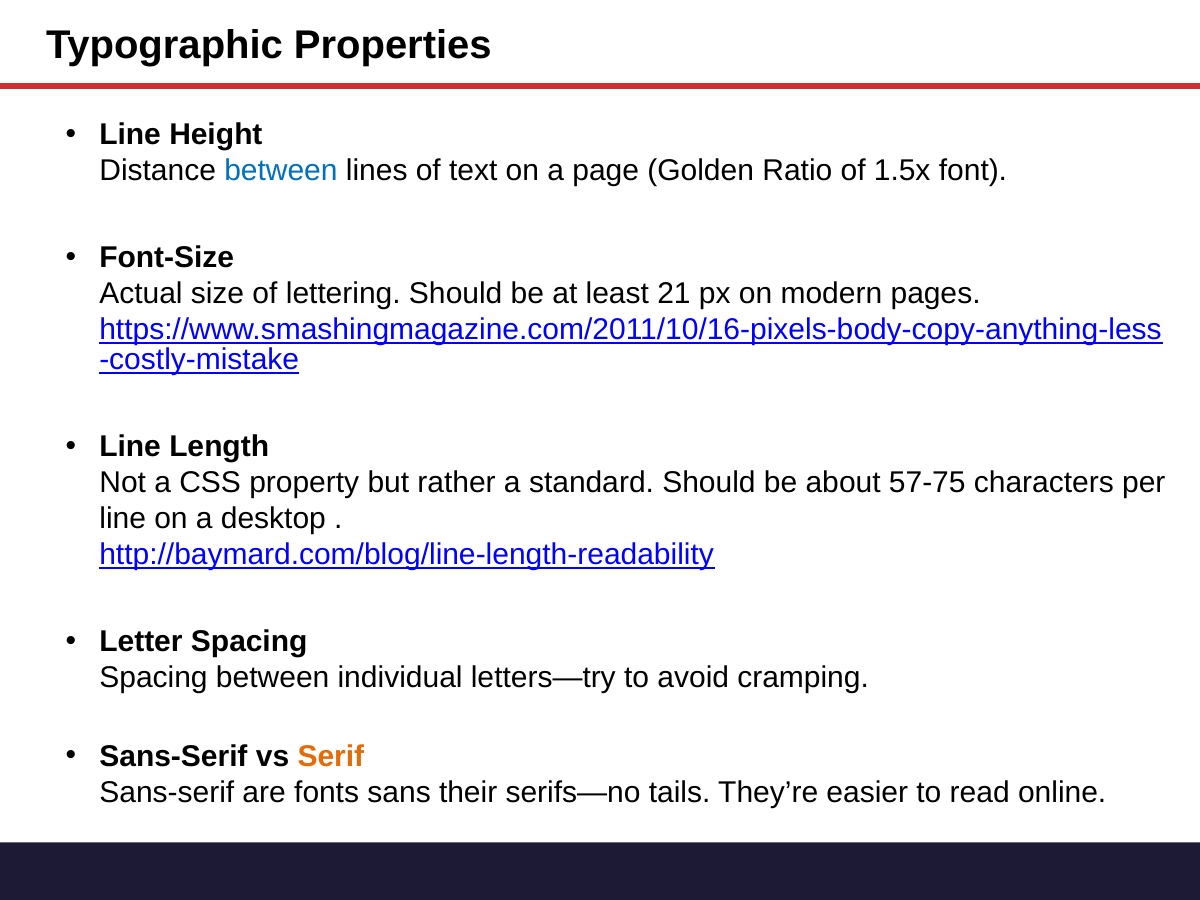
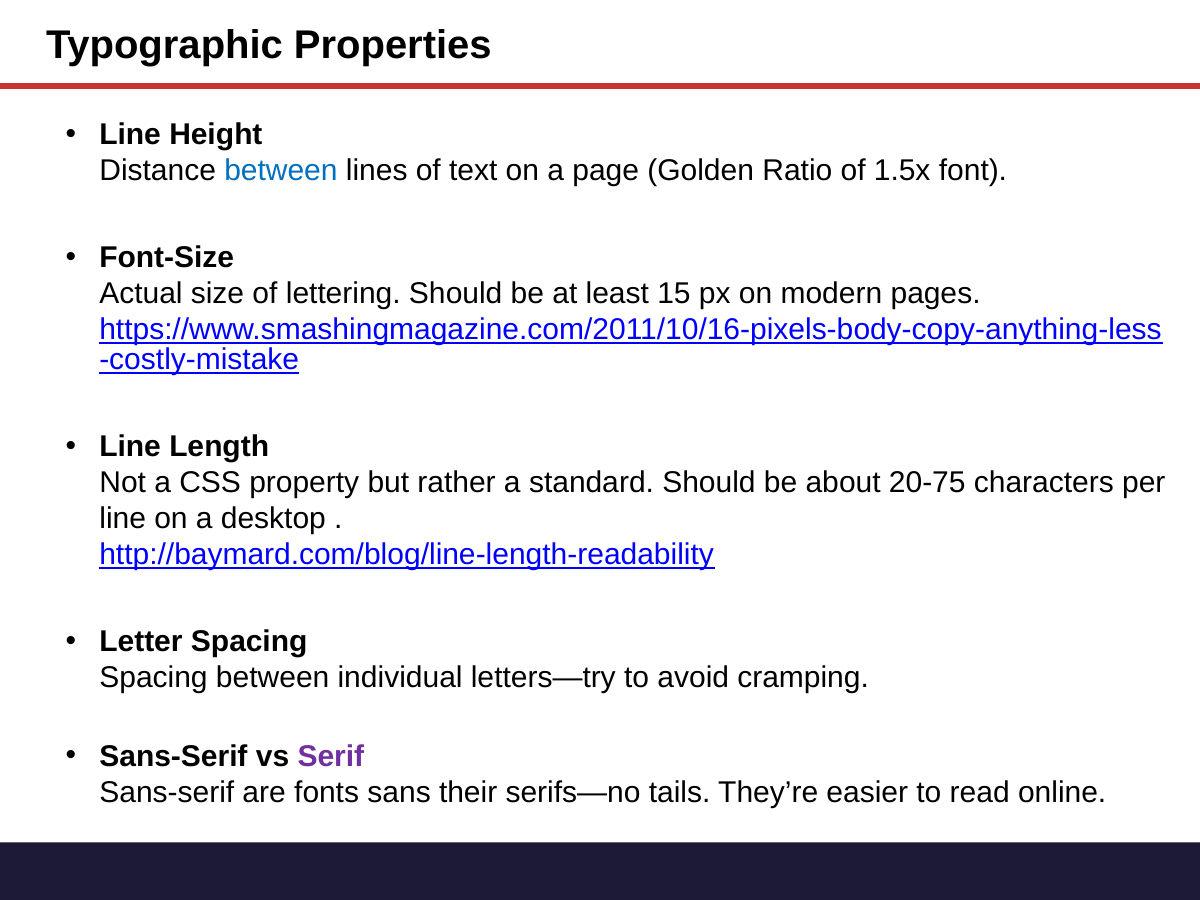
21: 21 -> 15
57-75: 57-75 -> 20-75
Serif colour: orange -> purple
